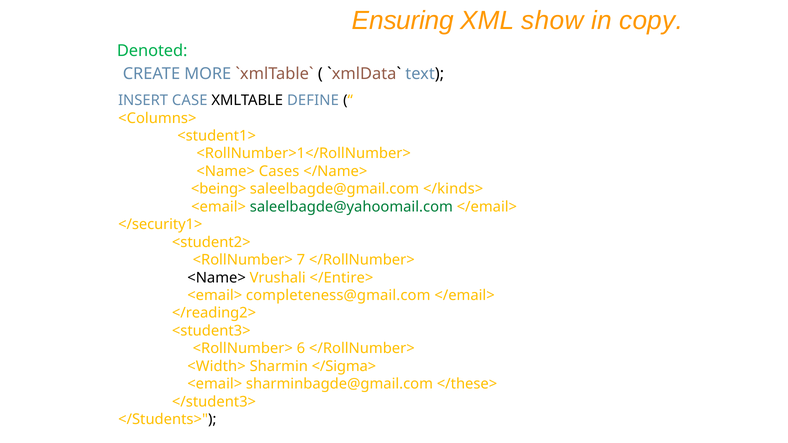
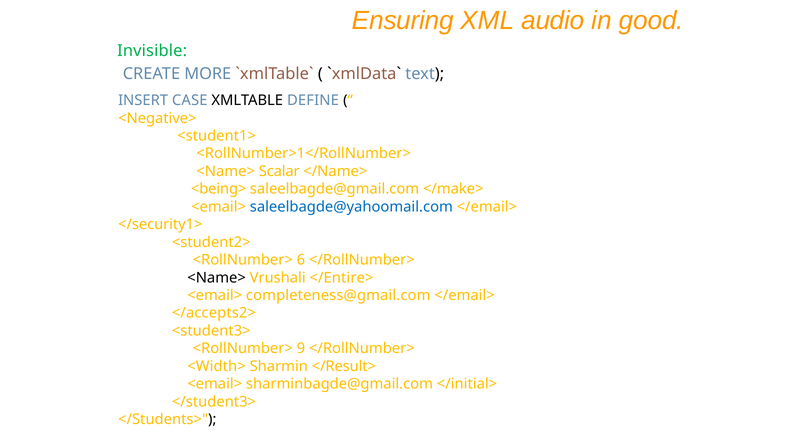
show: show -> audio
copy: copy -> good
Denoted: Denoted -> Invisible
<Columns>: <Columns> -> <Negative>
Cases: Cases -> Scalar
</kinds>: </kinds> -> </make>
saleelbagde@yahoomail.com colour: green -> blue
7: 7 -> 6
</reading2>: </reading2> -> </accepts2>
6: 6 -> 9
</Sigma>: </Sigma> -> </Result>
</these>: </these> -> </initial>
